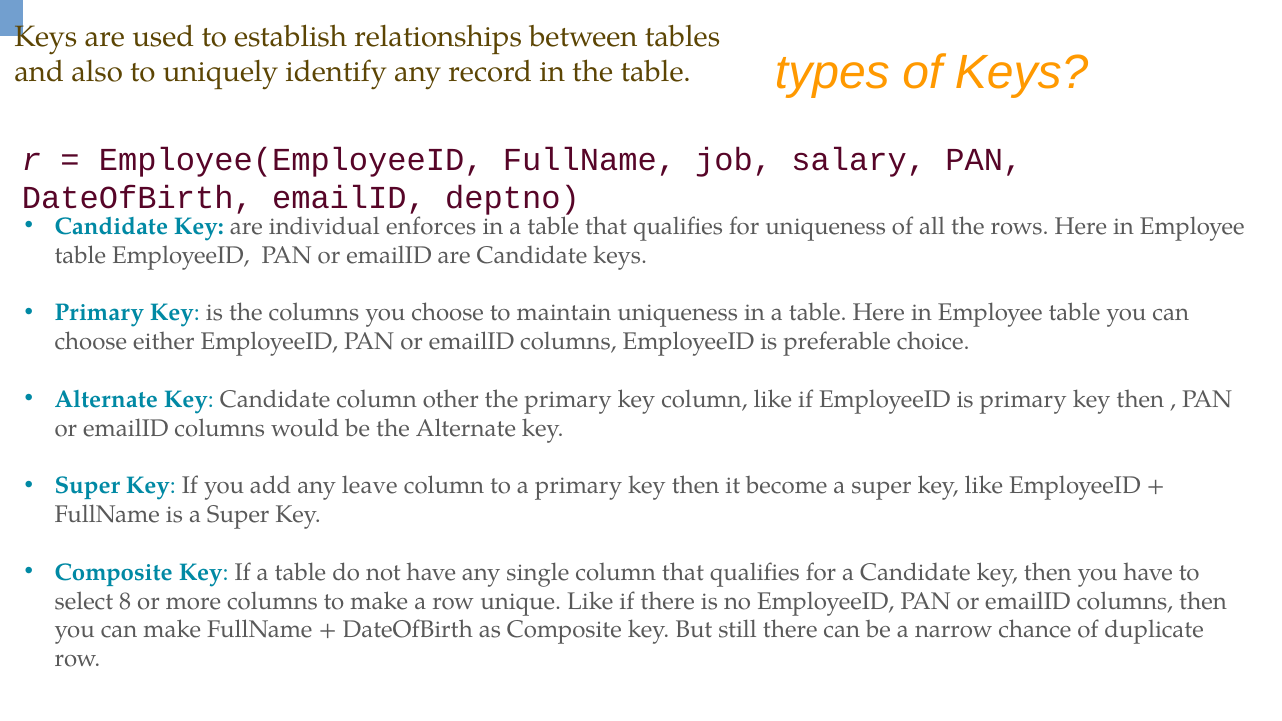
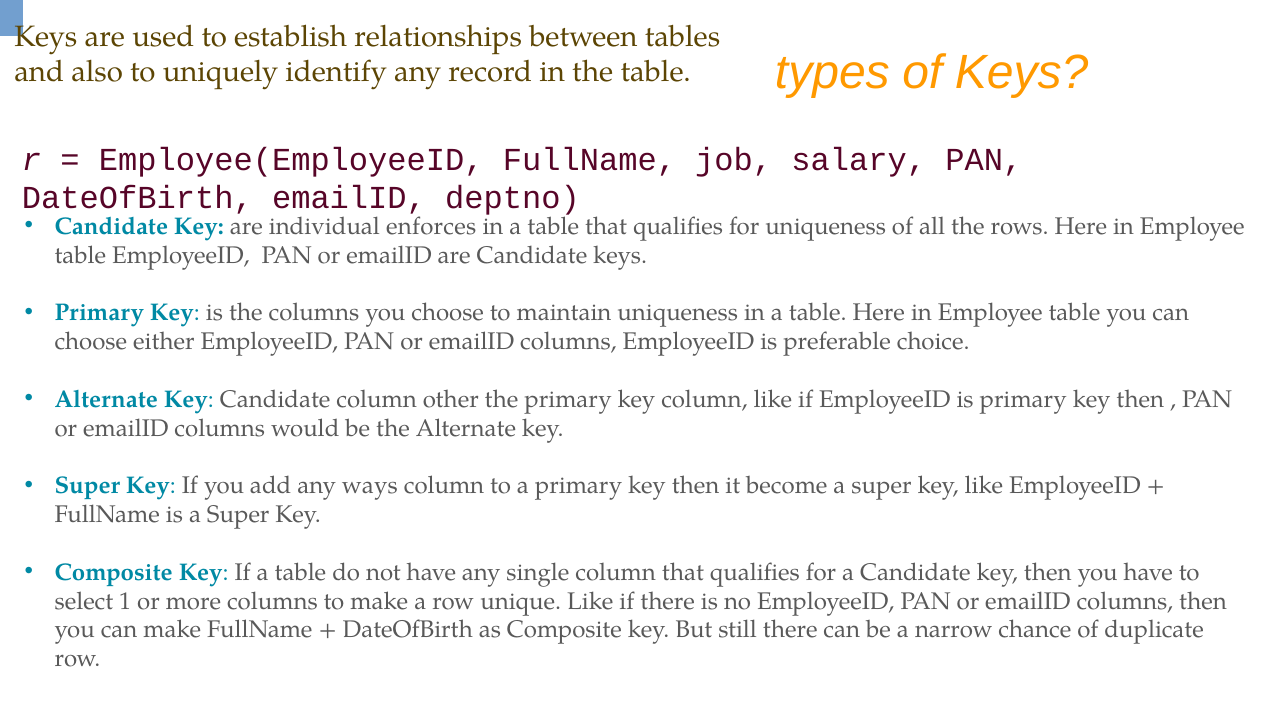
leave: leave -> ways
8: 8 -> 1
